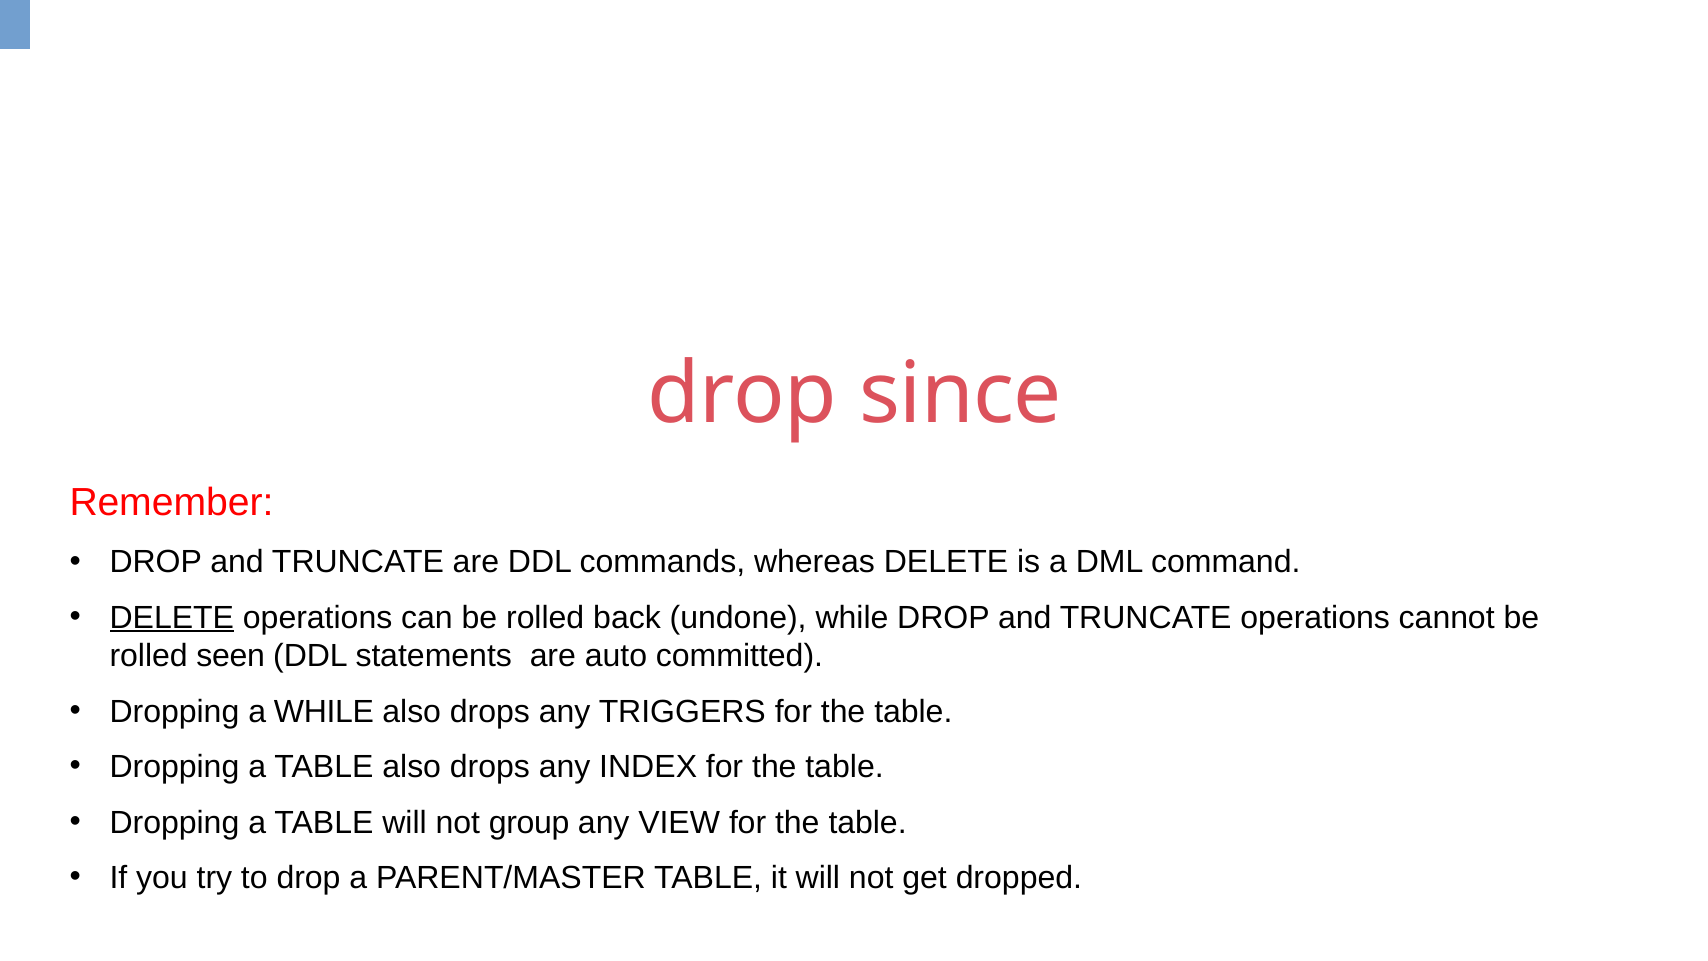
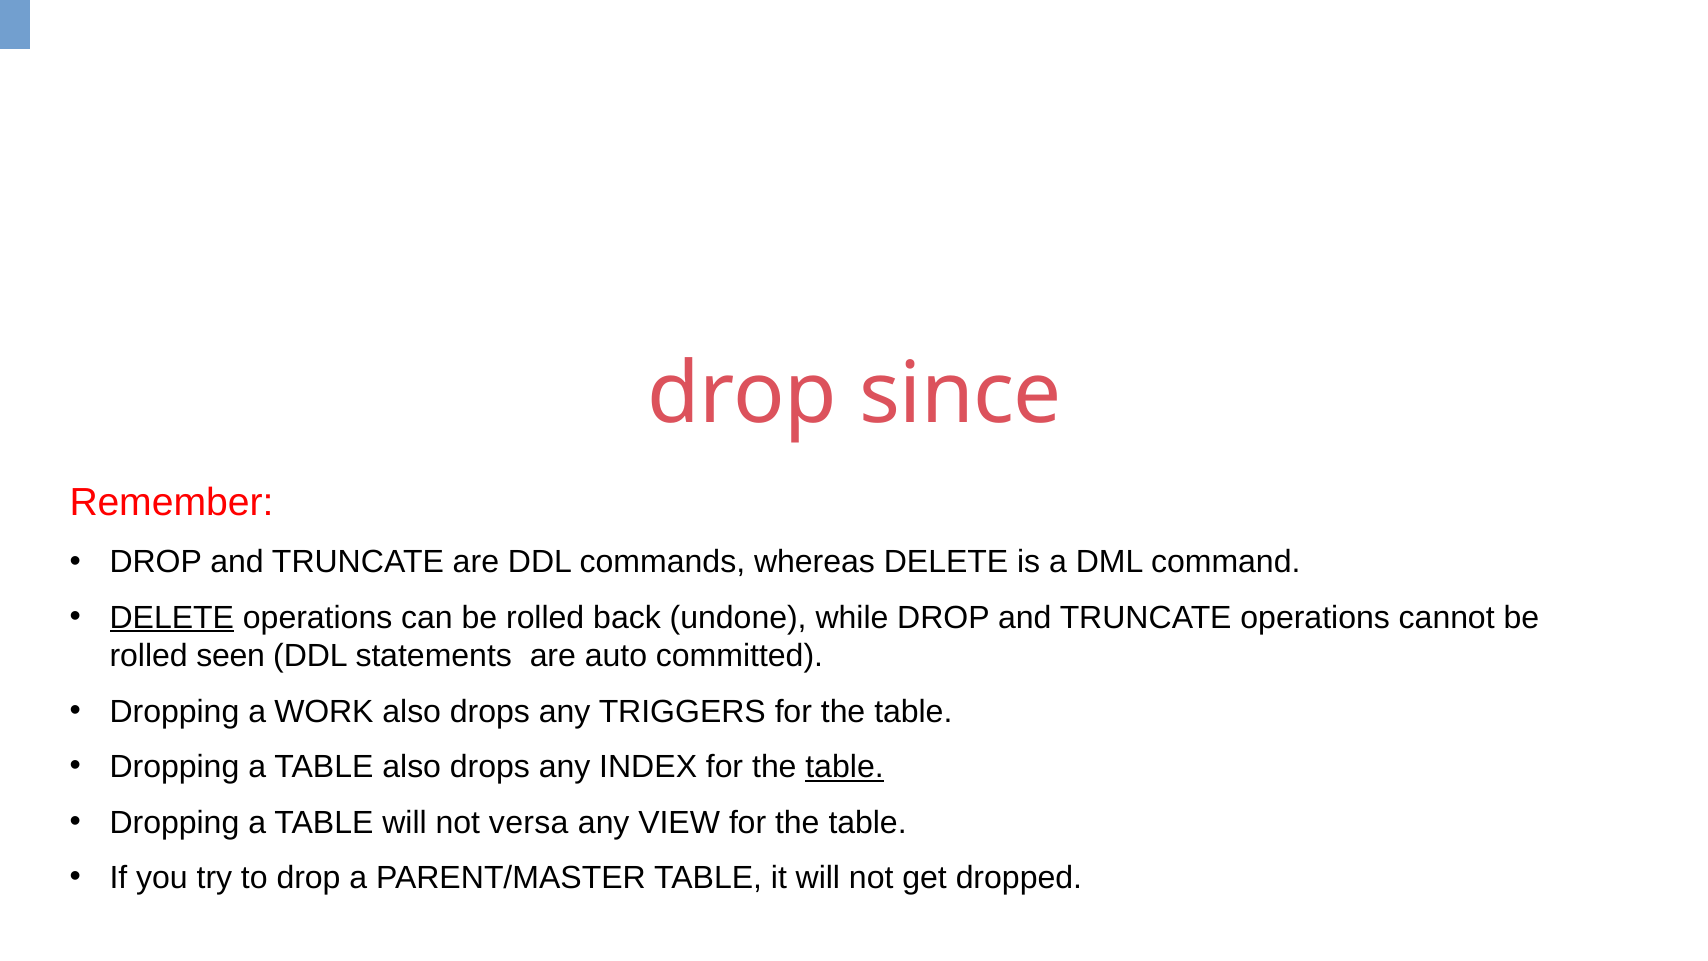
a WHILE: WHILE -> WORK
table at (845, 767) underline: none -> present
group: group -> versa
